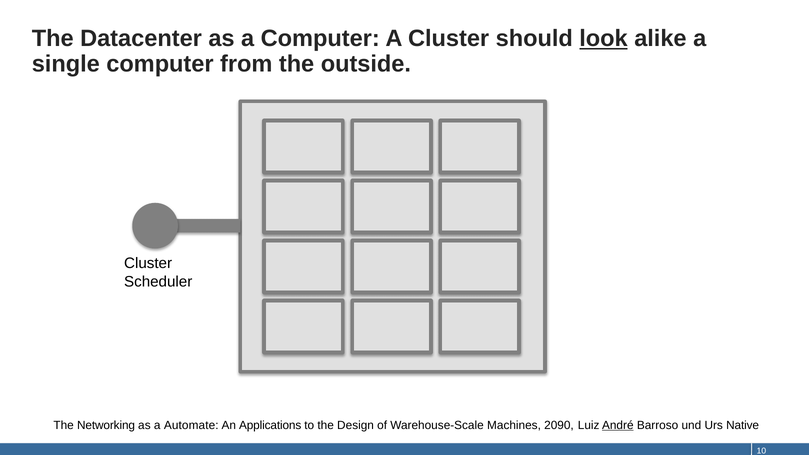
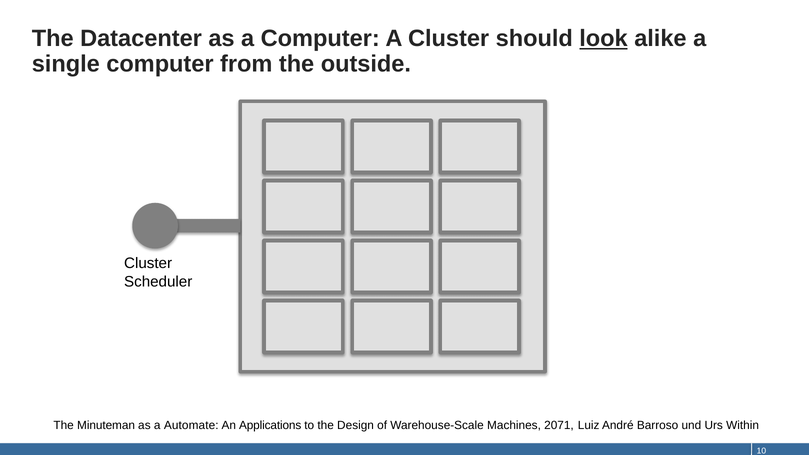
Networking: Networking -> Minuteman
2090: 2090 -> 2071
André underline: present -> none
Native: Native -> Within
